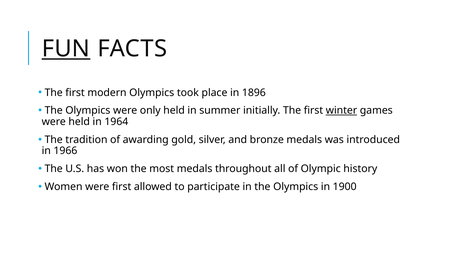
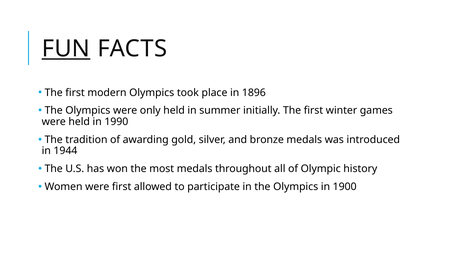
winter underline: present -> none
1964: 1964 -> 1990
1966: 1966 -> 1944
